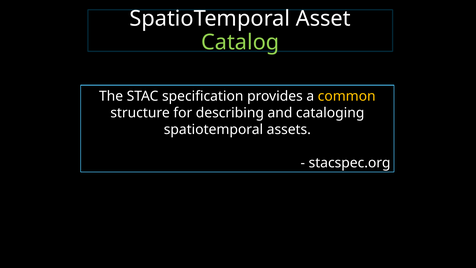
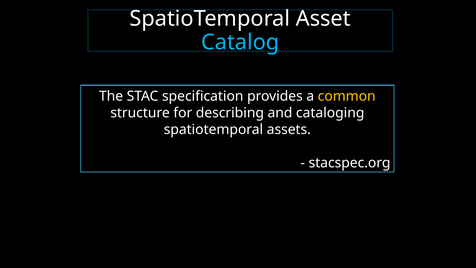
Catalog colour: light green -> light blue
